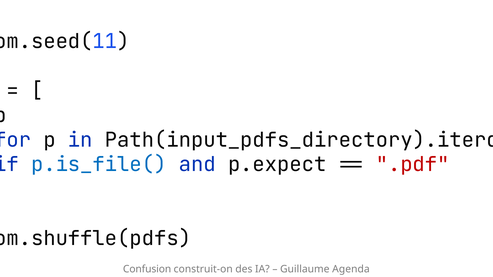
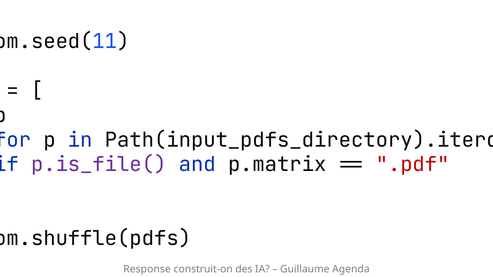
p.is_file( colour: blue -> purple
p.expect: p.expect -> p.matrix
Confusion: Confusion -> Response
